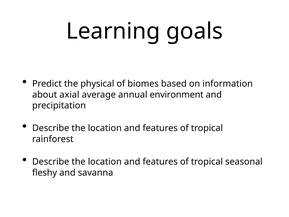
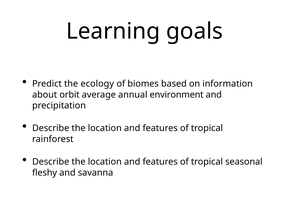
physical: physical -> ecology
axial: axial -> orbit
